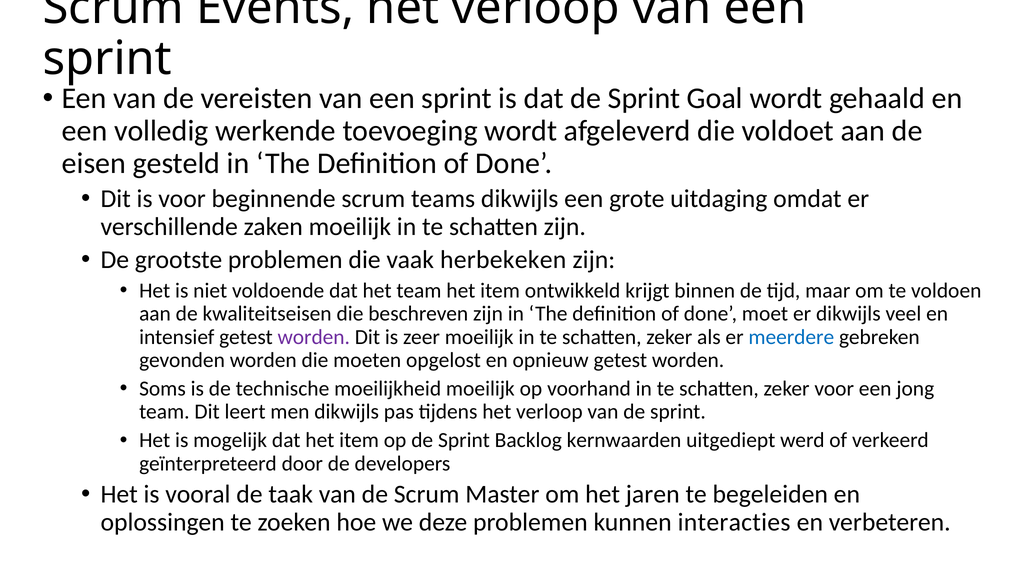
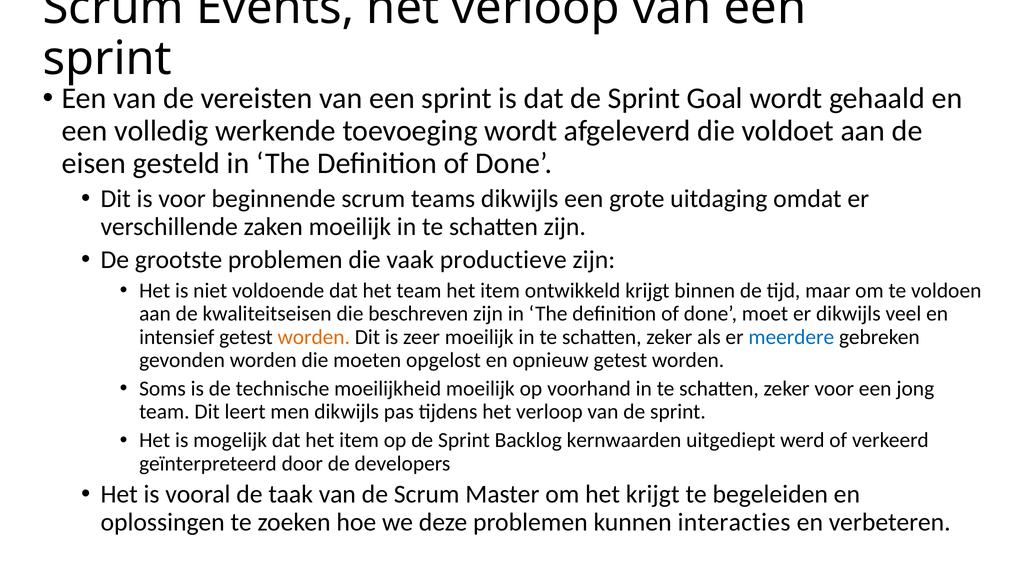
herbekeken: herbekeken -> productieve
worden at (314, 337) colour: purple -> orange
het jaren: jaren -> krijgt
